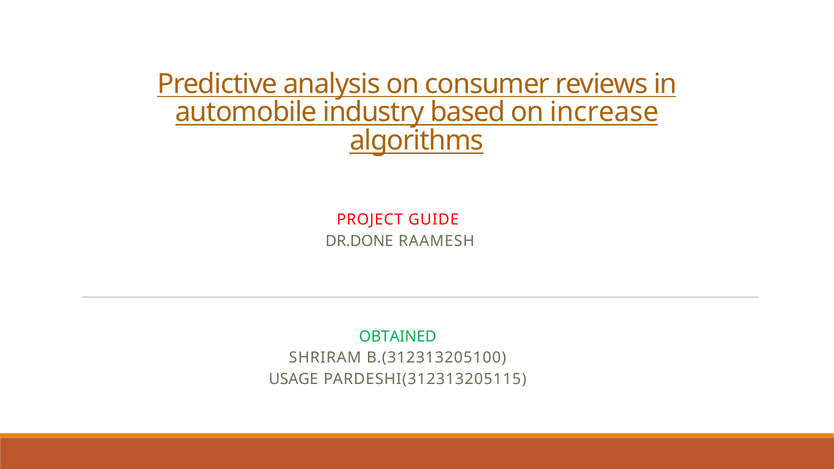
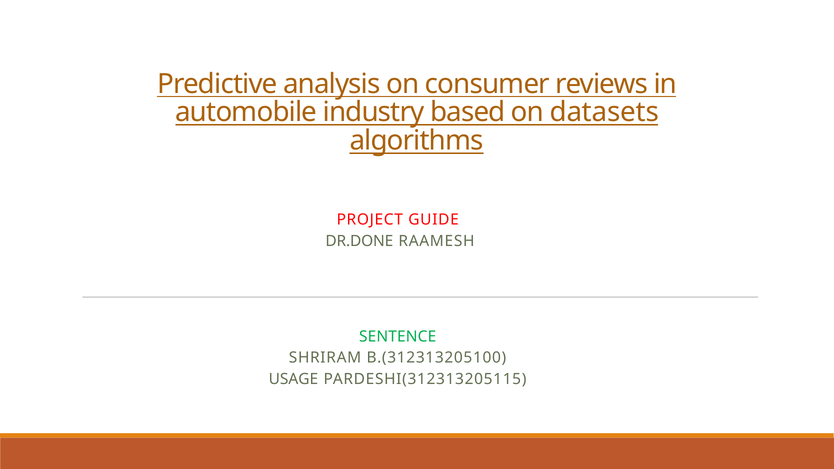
increase: increase -> datasets
OBTAINED: OBTAINED -> SENTENCE
